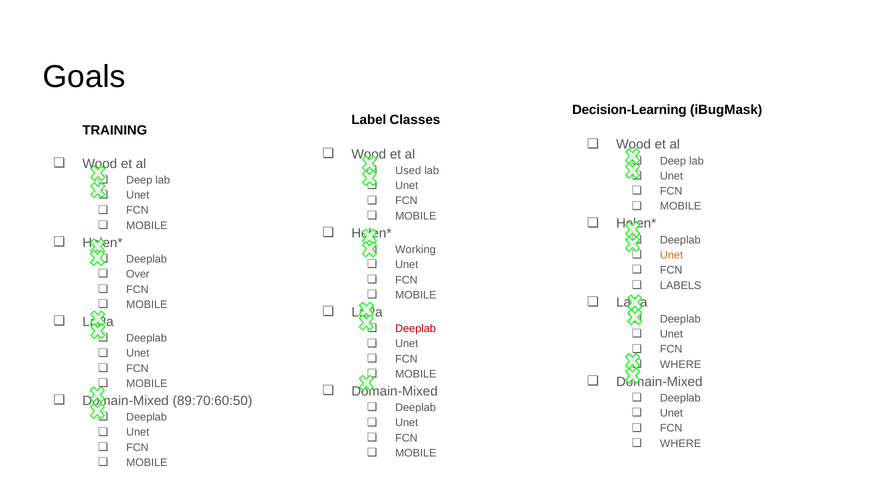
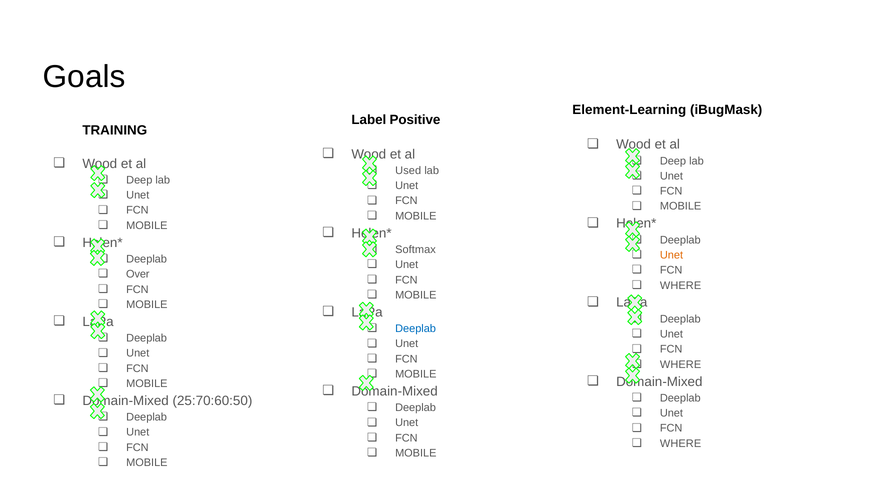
Decision-Learning: Decision-Learning -> Element-Learning
Classes: Classes -> Positive
Working: Working -> Softmax
LABELS at (681, 285): LABELS -> WHERE
Deeplab at (416, 329) colour: red -> blue
89:70:60:50: 89:70:60:50 -> 25:70:60:50
